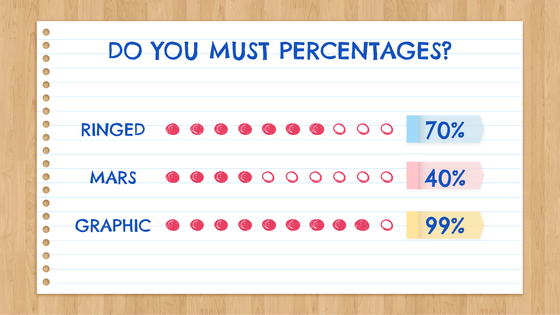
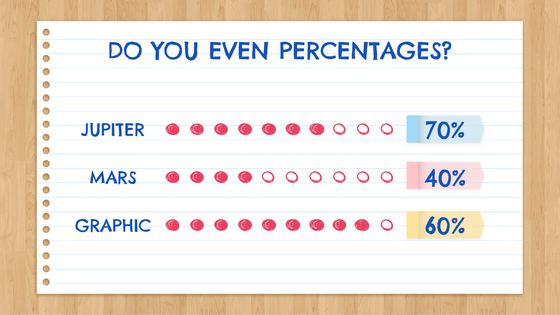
MUST: MUST -> EVEN
RINGED: RINGED -> JUPITER
99%: 99% -> 60%
